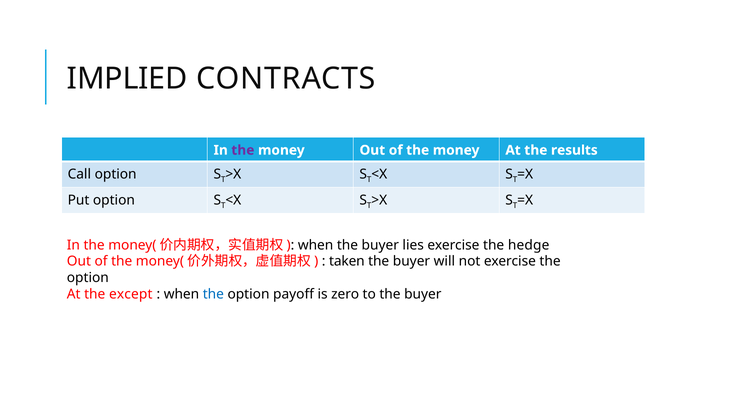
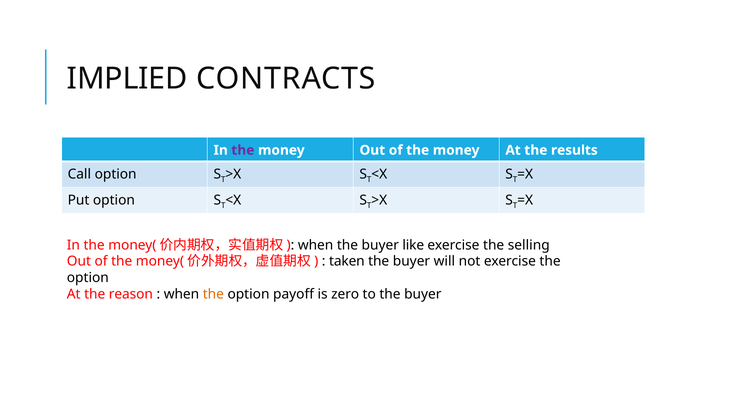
lies: lies -> like
hedge: hedge -> selling
except: except -> reason
the at (213, 294) colour: blue -> orange
